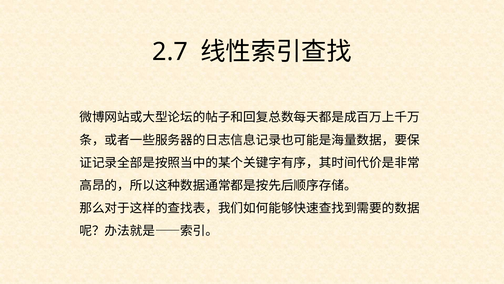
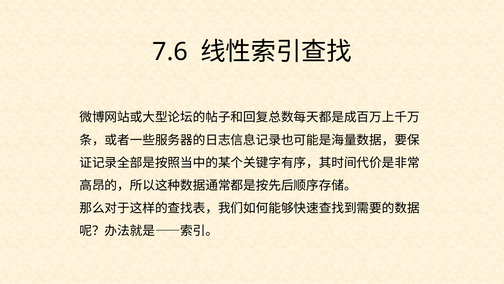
2.7: 2.7 -> 7.6
